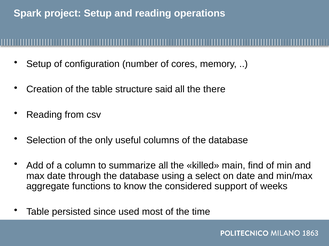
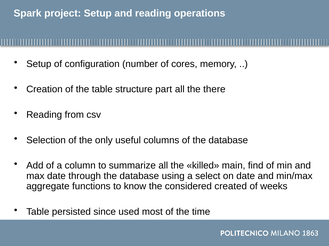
said: said -> part
support: support -> created
